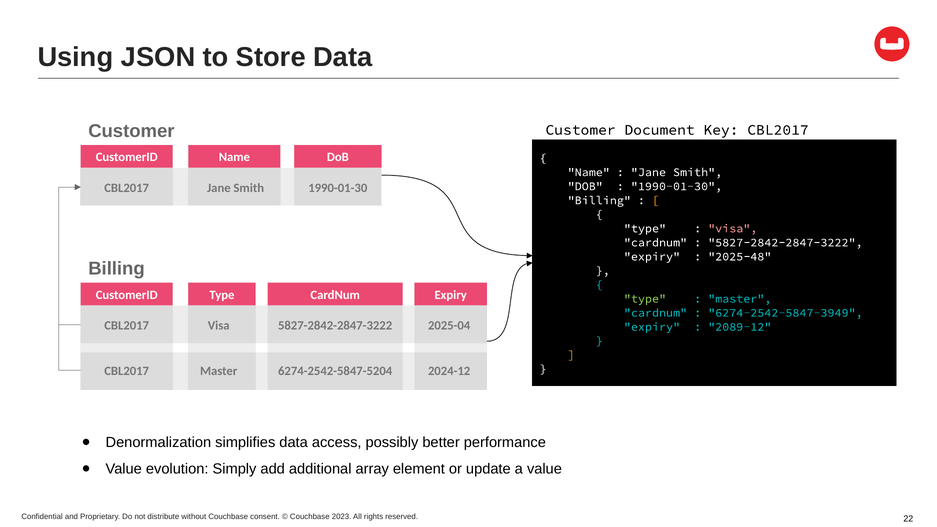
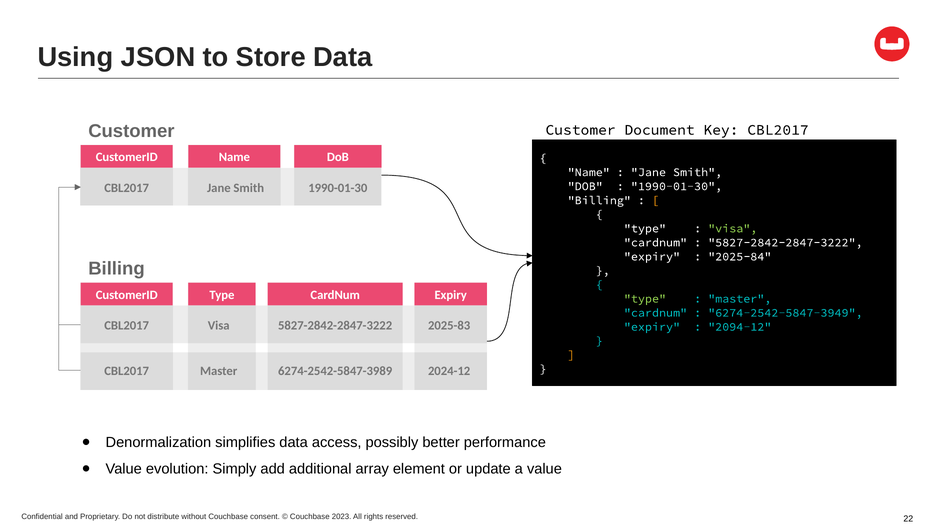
visa at (733, 228) colour: pink -> light green
2025-48: 2025-48 -> 2025-84
2025-04: 2025-04 -> 2025-83
2089-12: 2089-12 -> 2094-12
6274-2542-5847-5204: 6274-2542-5847-5204 -> 6274-2542-5847-3989
